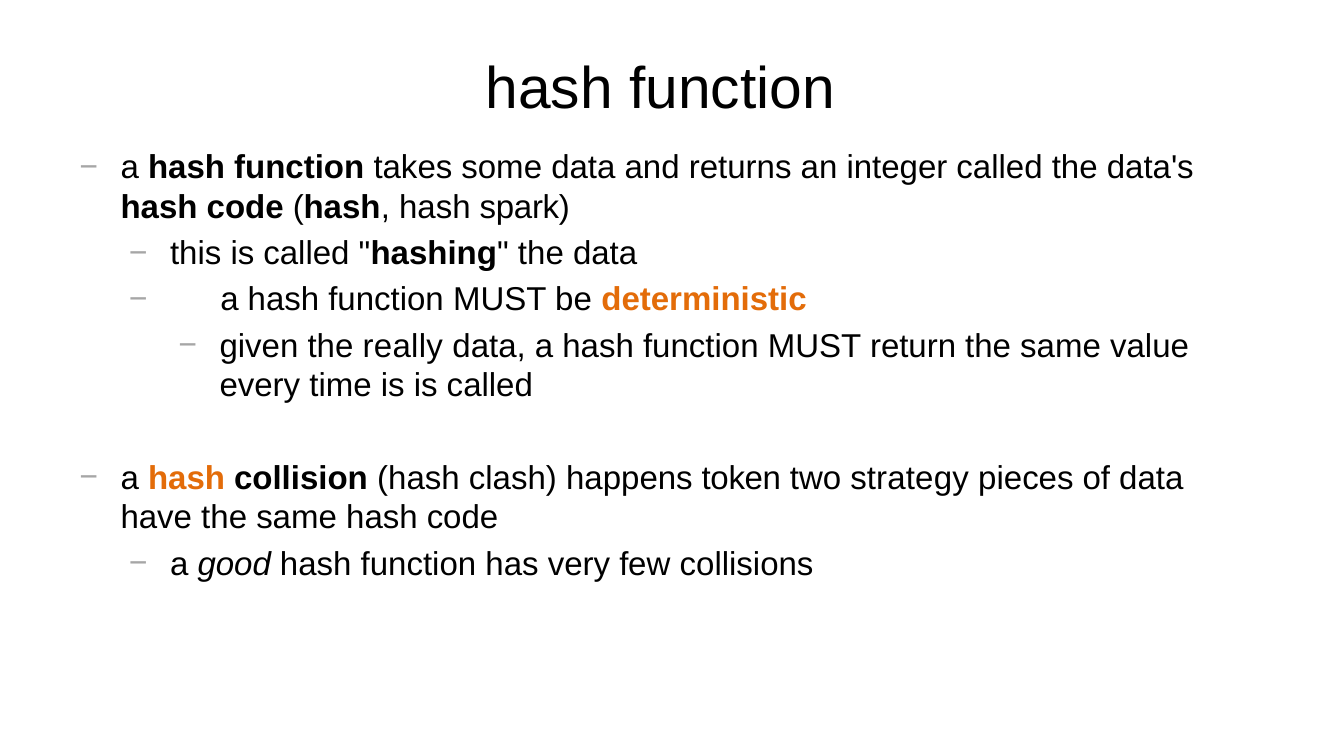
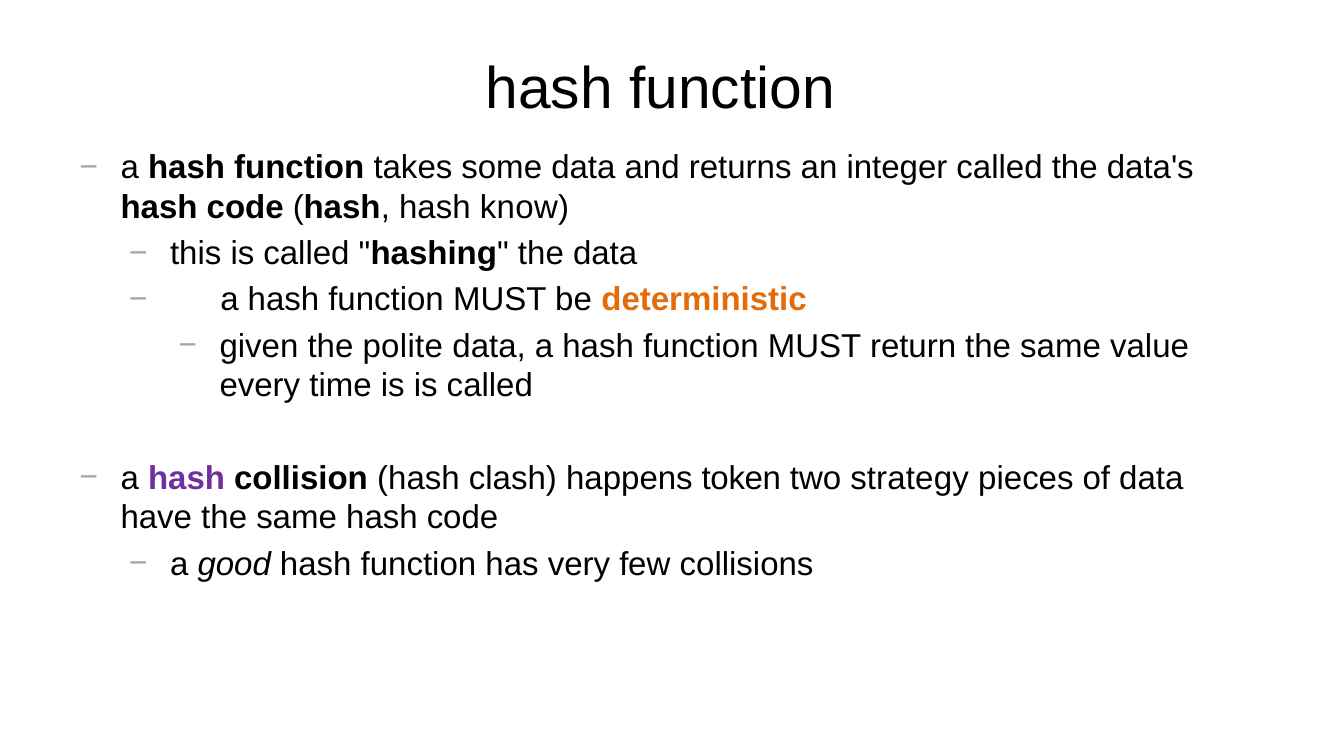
spark: spark -> know
really: really -> polite
hash at (187, 478) colour: orange -> purple
